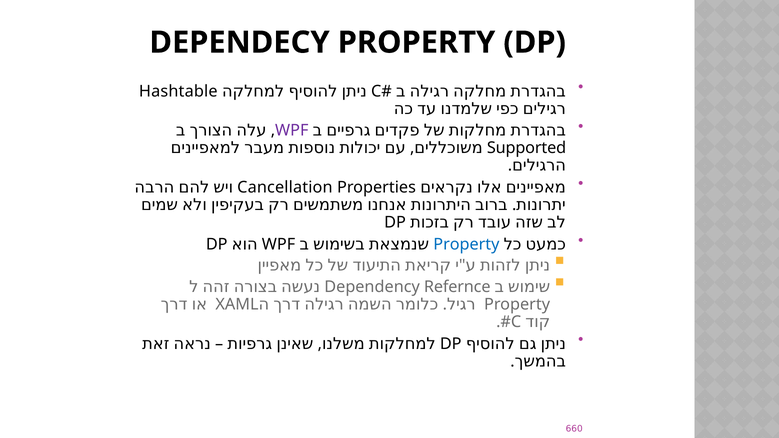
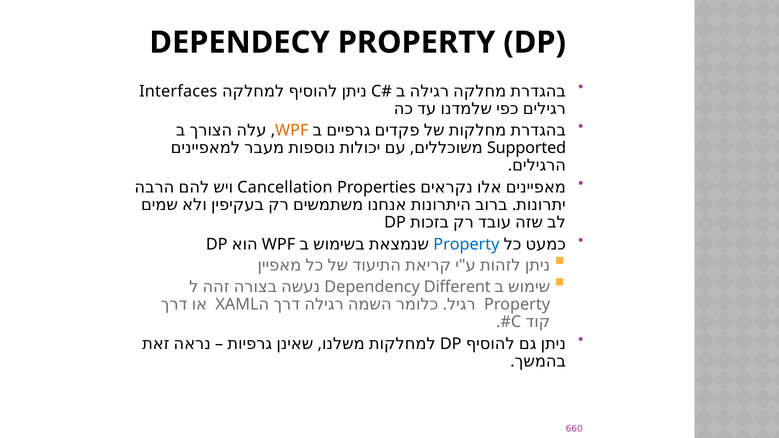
Hashtable: Hashtable -> Interfaces
WPF at (292, 131) colour: purple -> orange
Refernce: Refernce -> Different
